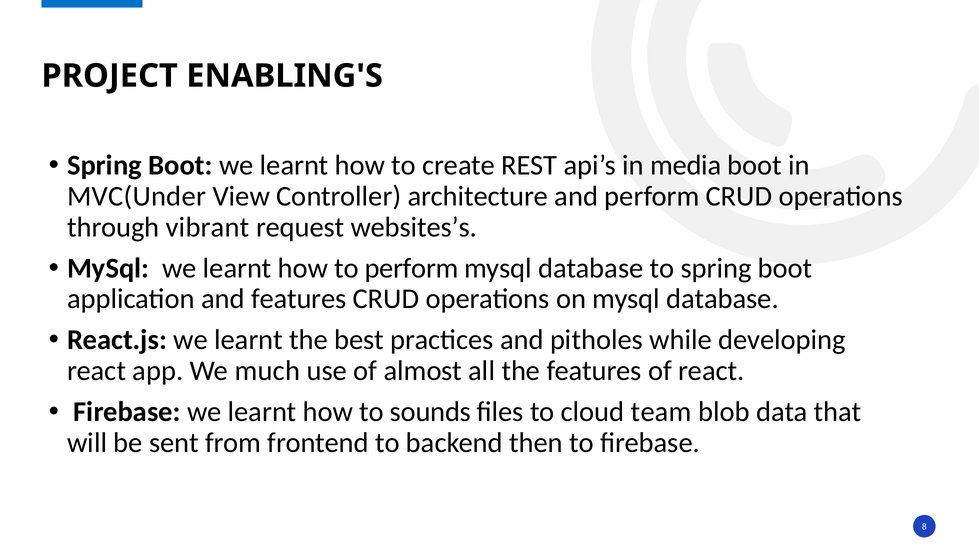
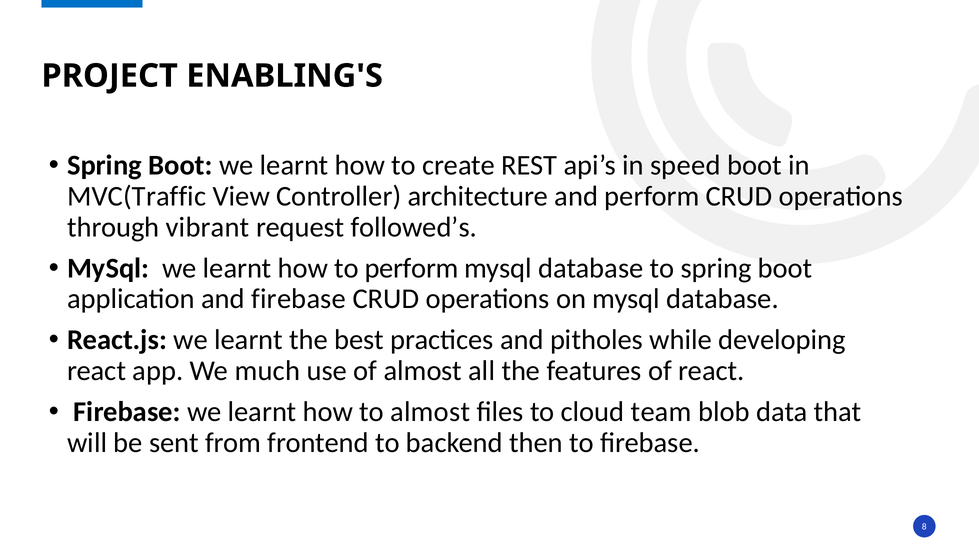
media: media -> speed
MVC(Under: MVC(Under -> MVC(Traffic
websites’s: websites’s -> followed’s
and features: features -> firebase
to sounds: sounds -> almost
